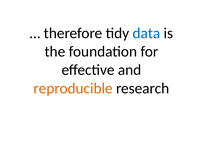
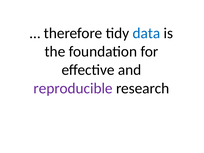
reproducible colour: orange -> purple
